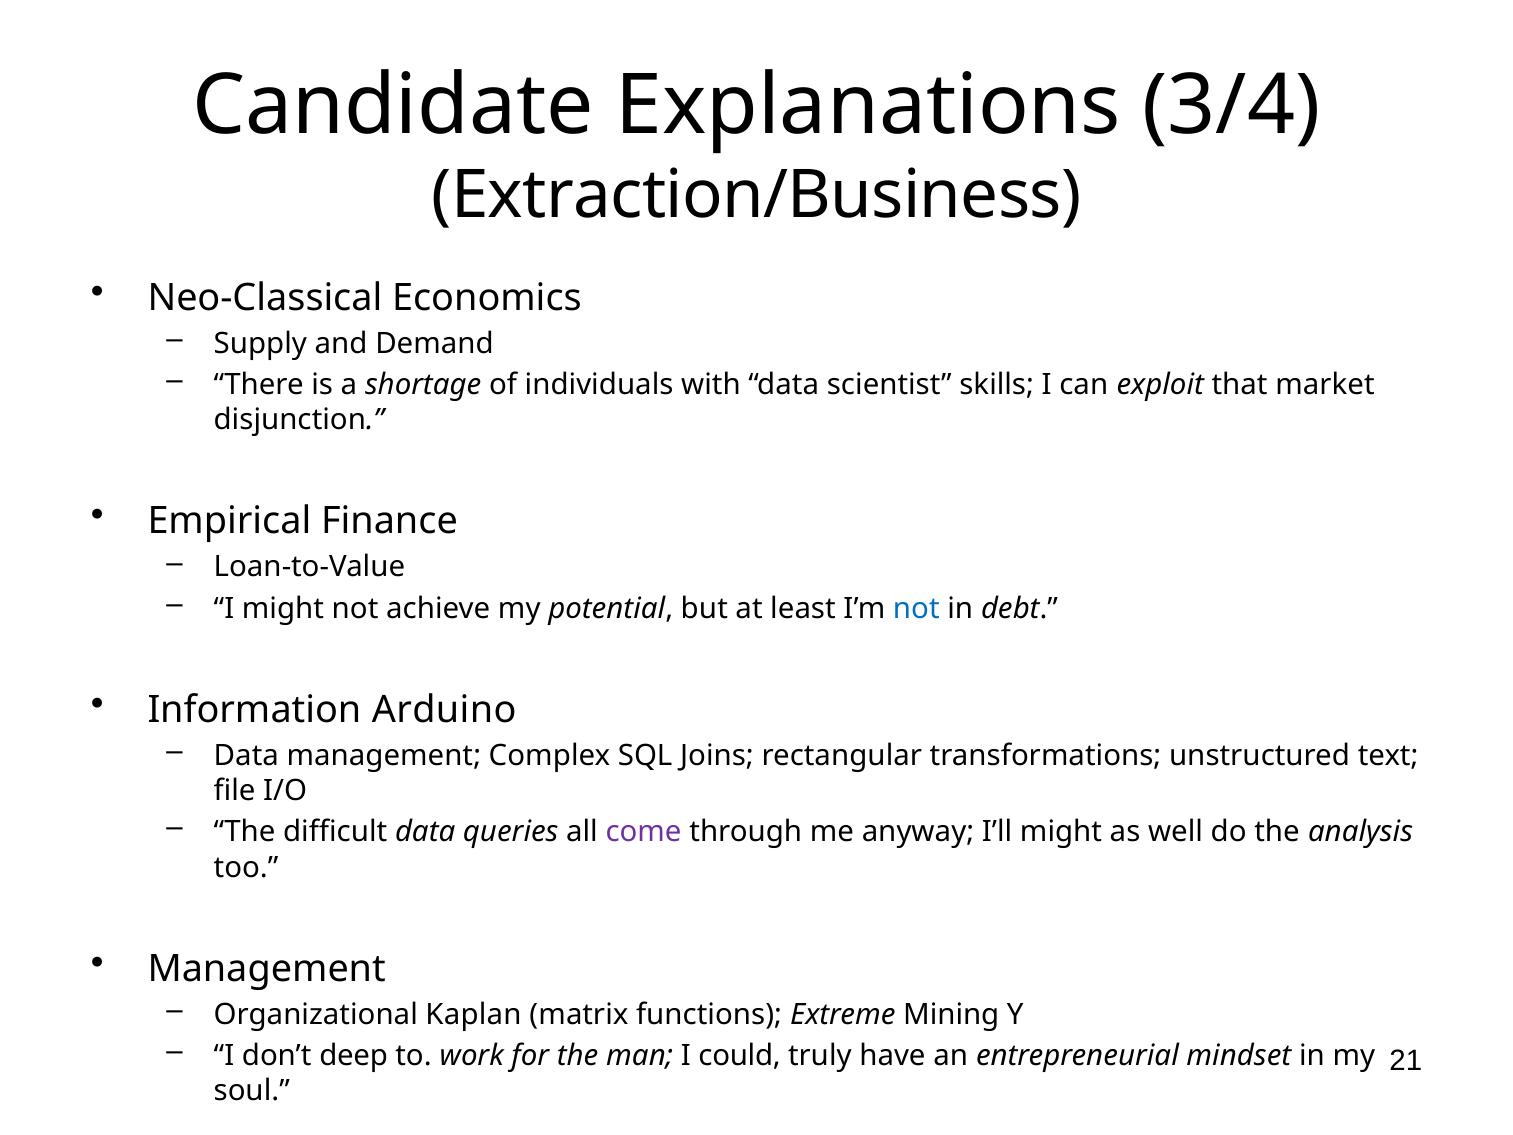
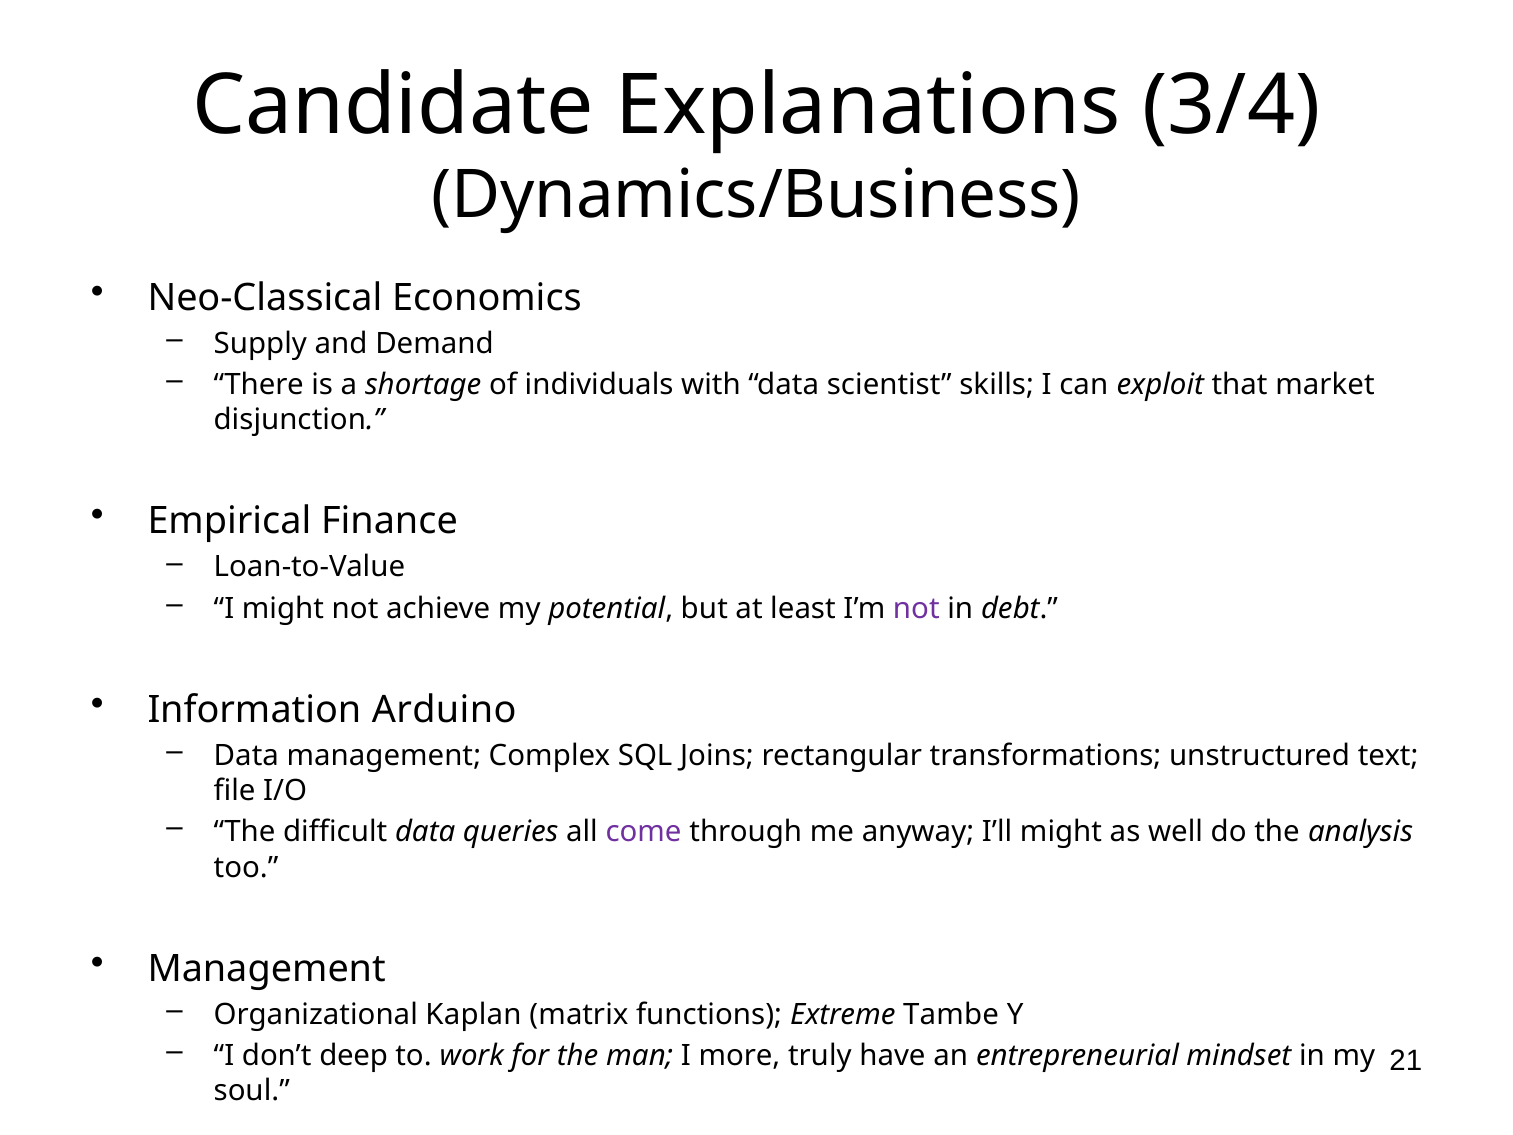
Extraction/Business: Extraction/Business -> Dynamics/Business
not at (916, 608) colour: blue -> purple
Mining: Mining -> Tambe
could: could -> more
